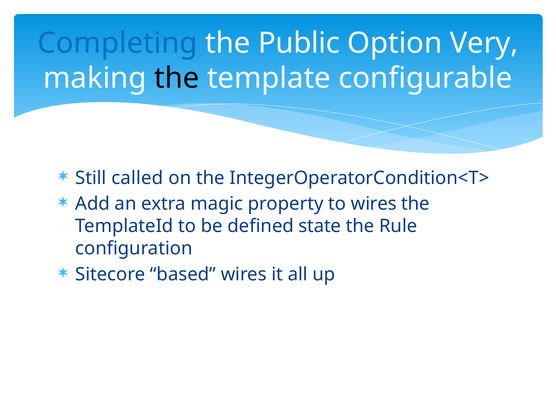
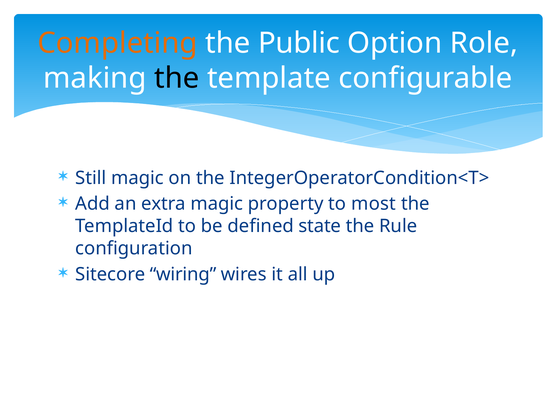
Completing colour: blue -> orange
Very: Very -> Role
Still called: called -> magic
to wires: wires -> most
based: based -> wiring
